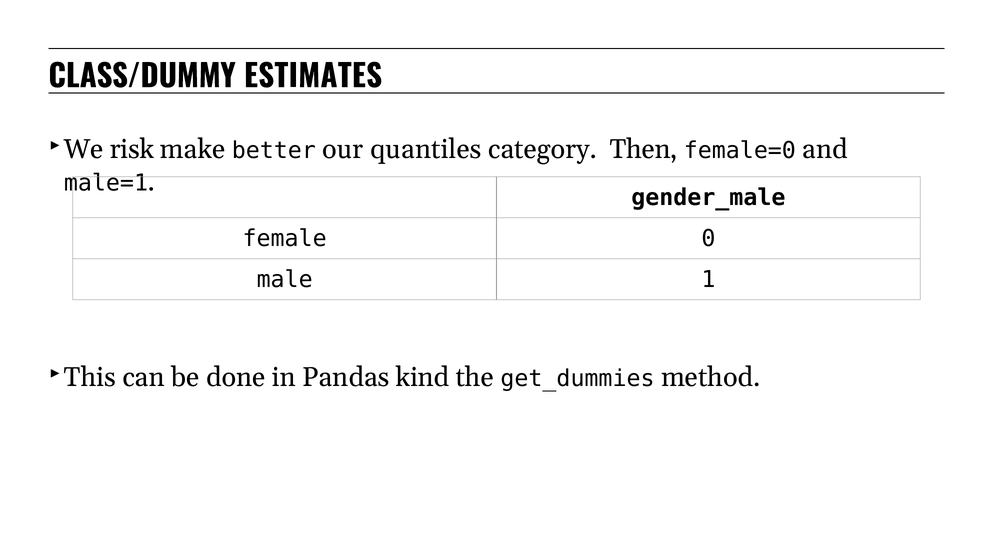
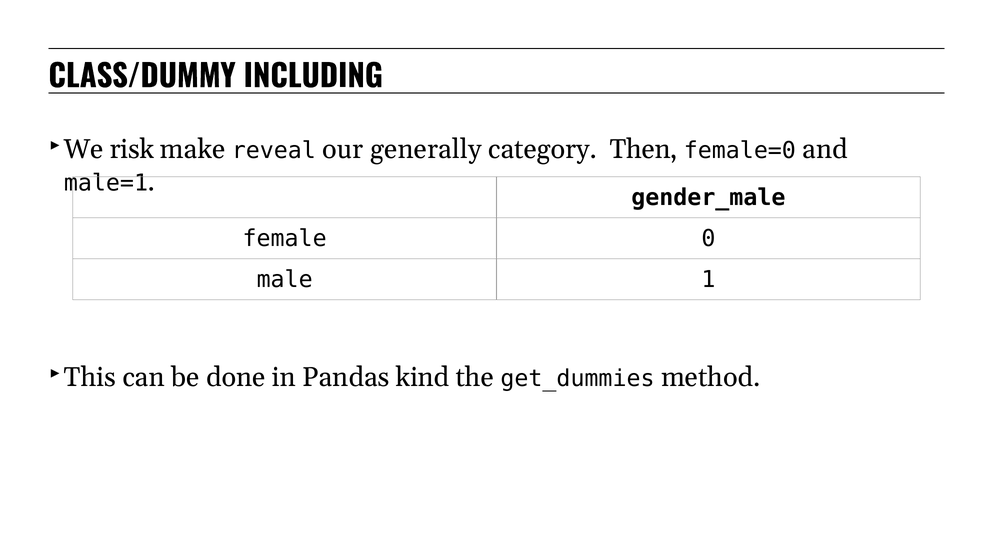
ESTIMATES: ESTIMATES -> INCLUDING
better: better -> reveal
quantiles: quantiles -> generally
